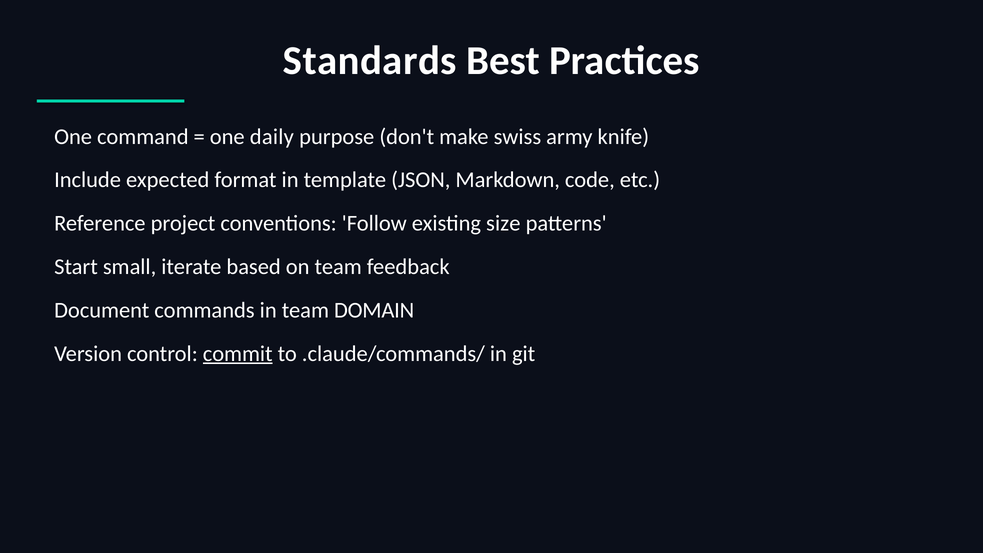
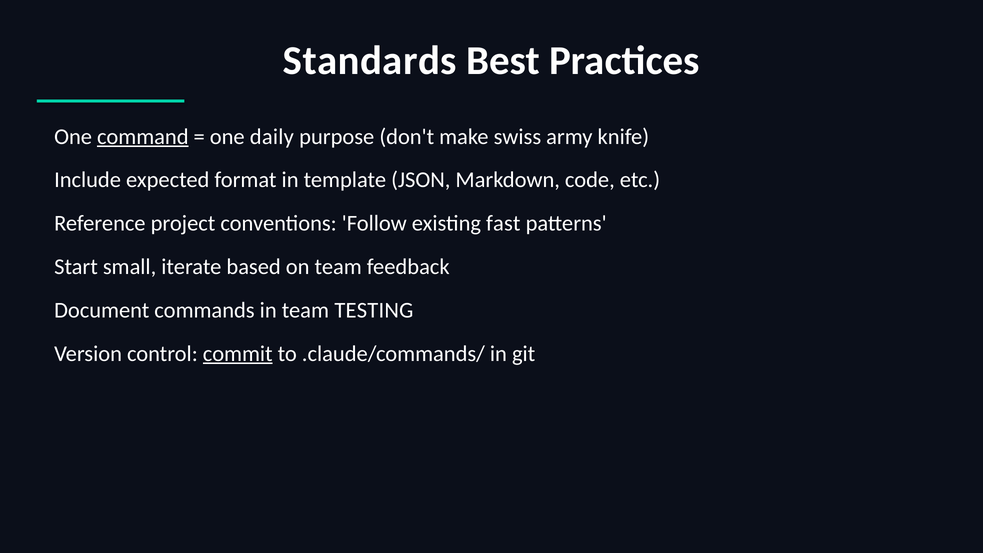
command underline: none -> present
size: size -> fast
DOMAIN: DOMAIN -> TESTING
